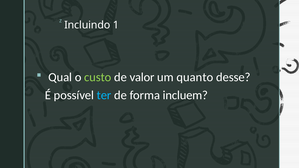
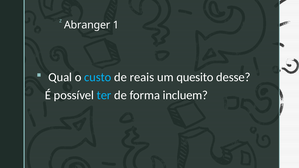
Incluindo: Incluindo -> Abranger
custo colour: light green -> light blue
valor: valor -> reais
quanto: quanto -> quesito
